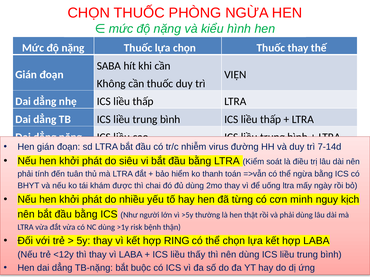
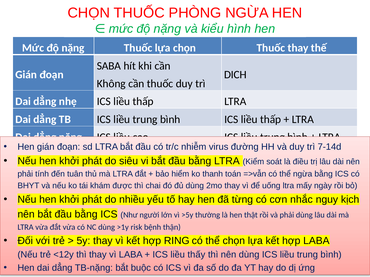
VIỆN: VIỆN -> DICH
minh: minh -> nhắc
